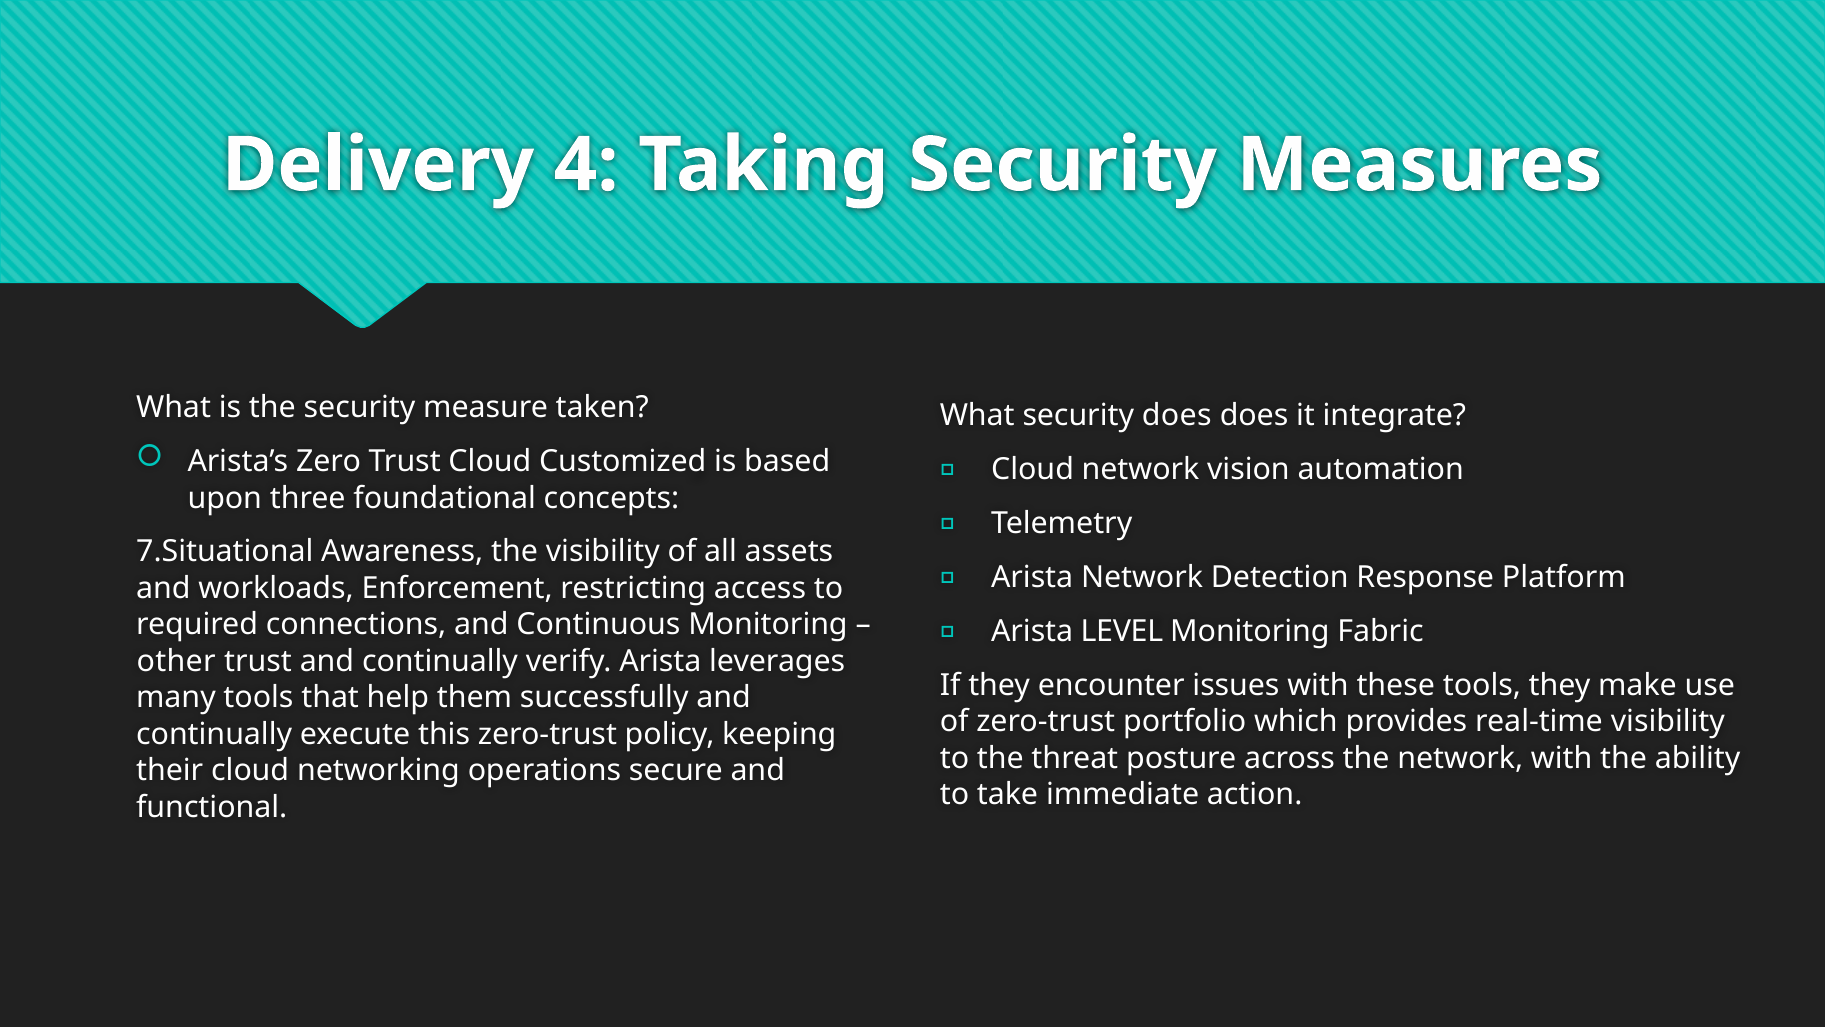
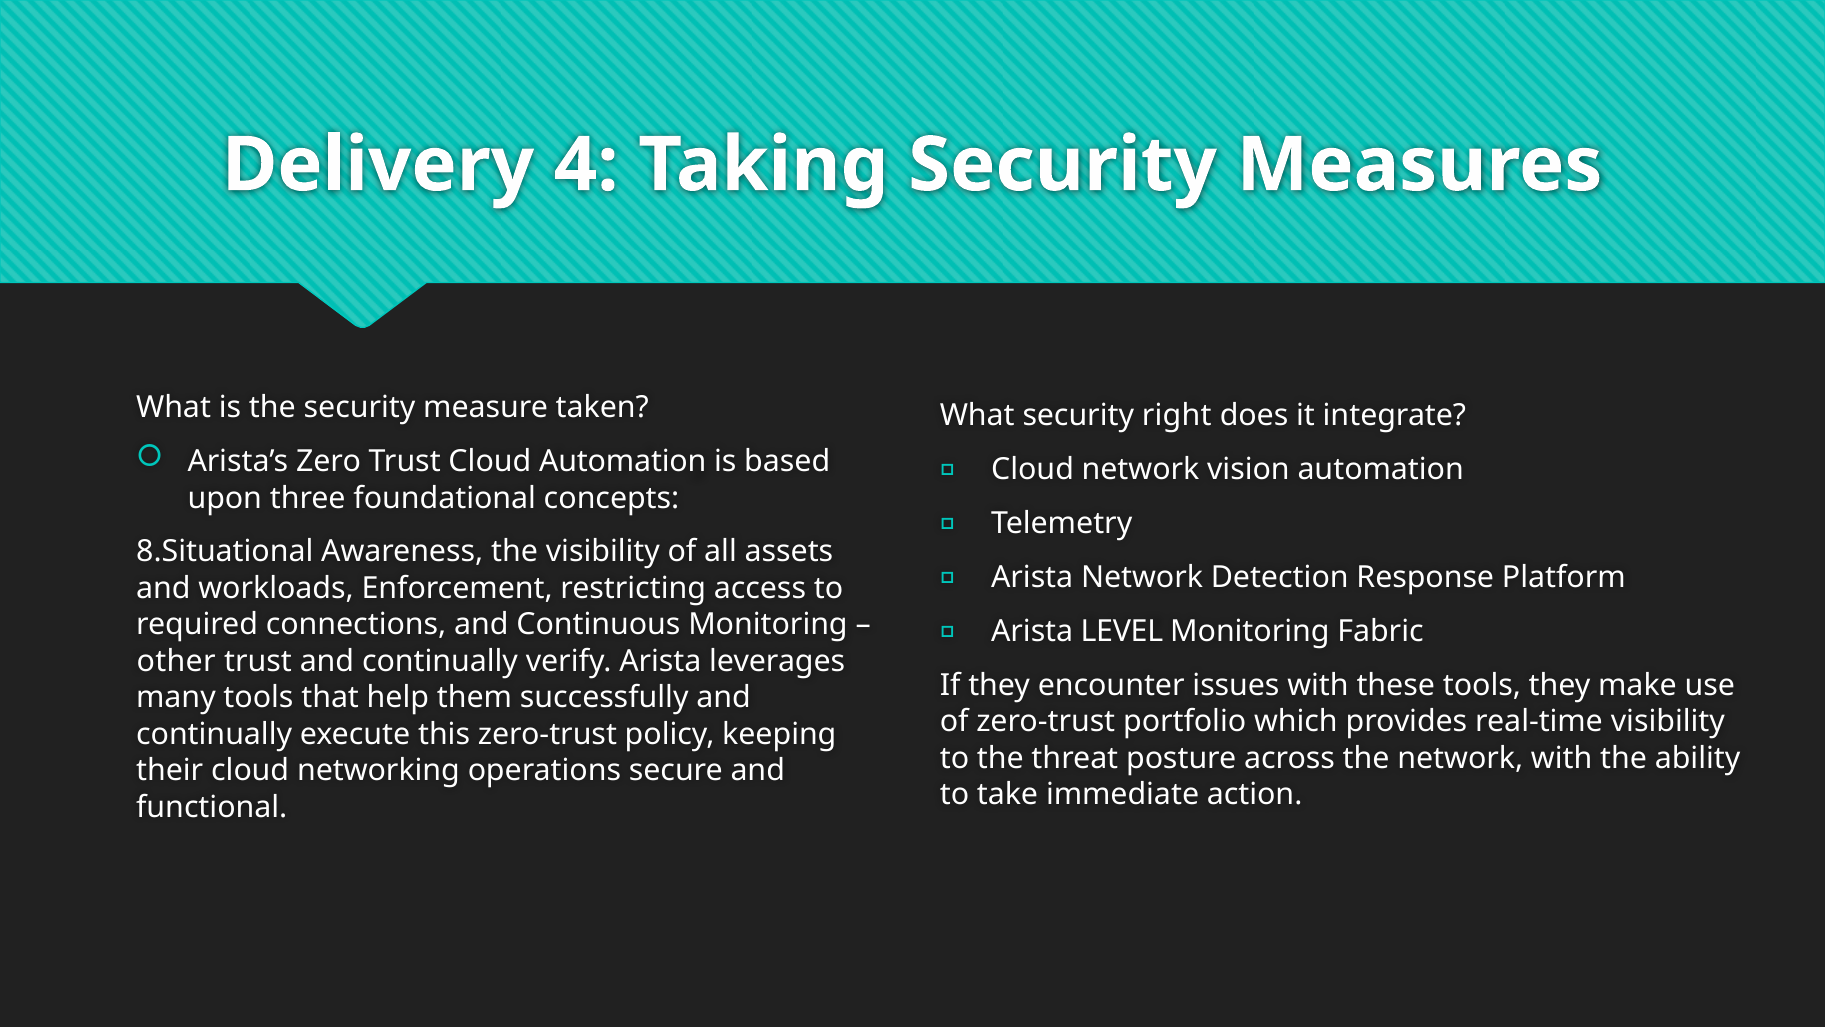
security does: does -> right
Cloud Customized: Customized -> Automation
7.Situational: 7.Situational -> 8.Situational
